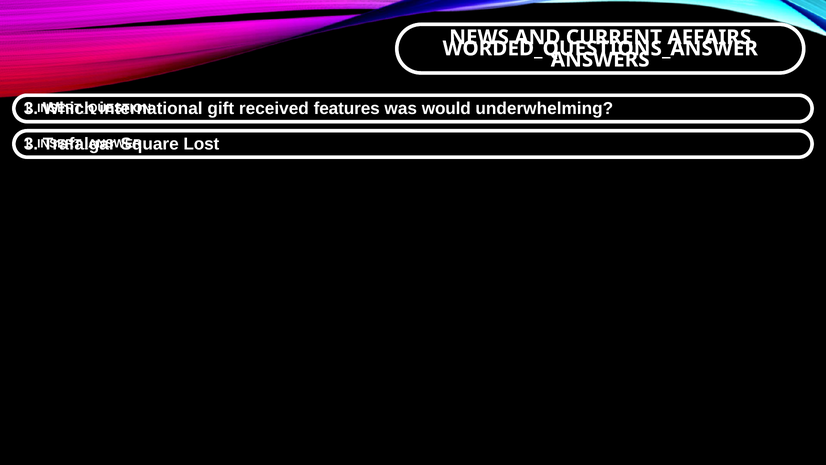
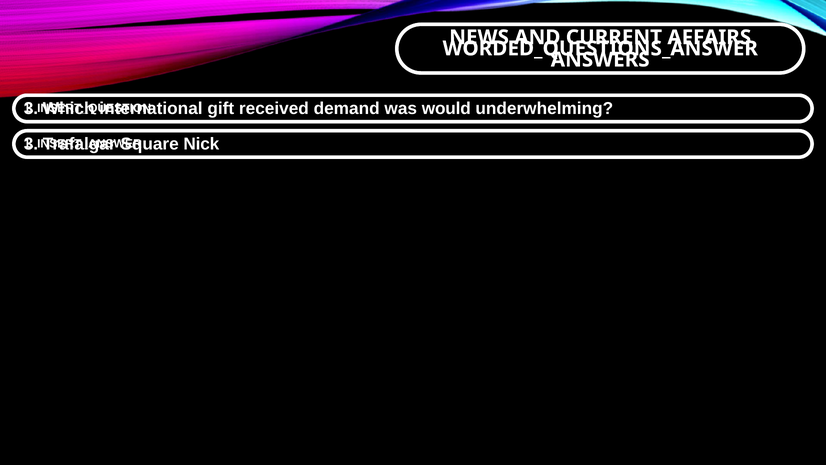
features: features -> demand
Lost: Lost -> Nick
